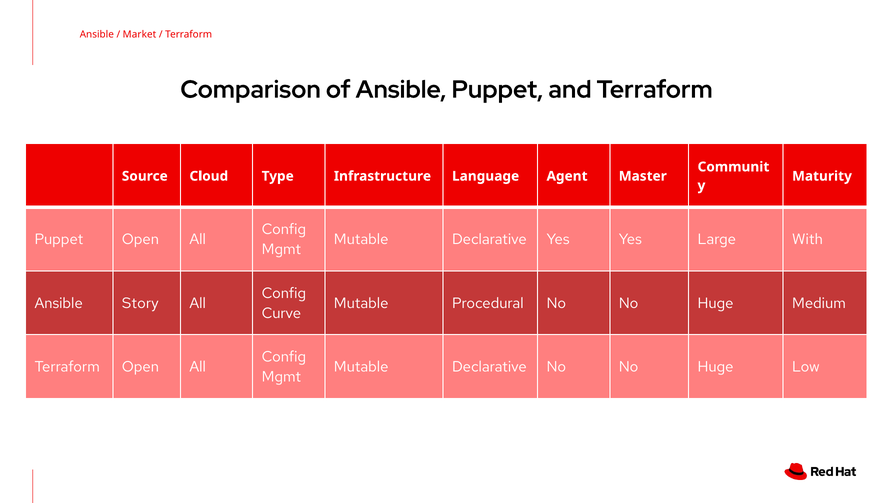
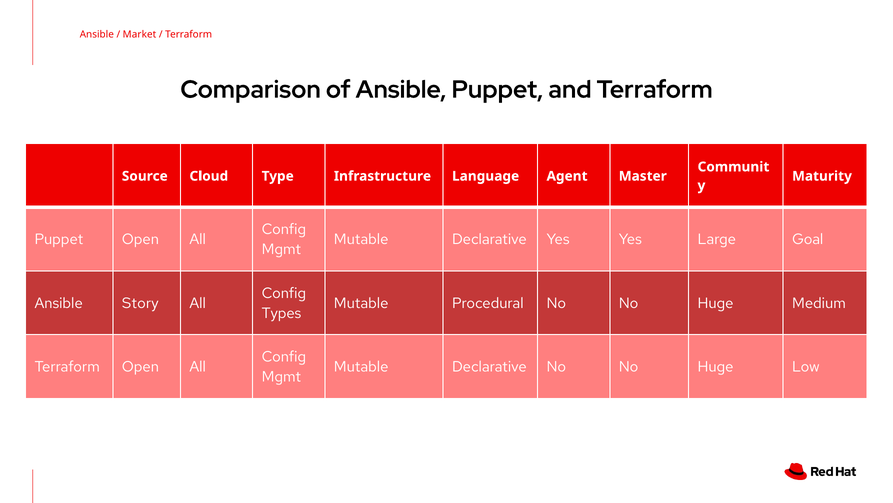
With: With -> Goal
Curve: Curve -> Types
